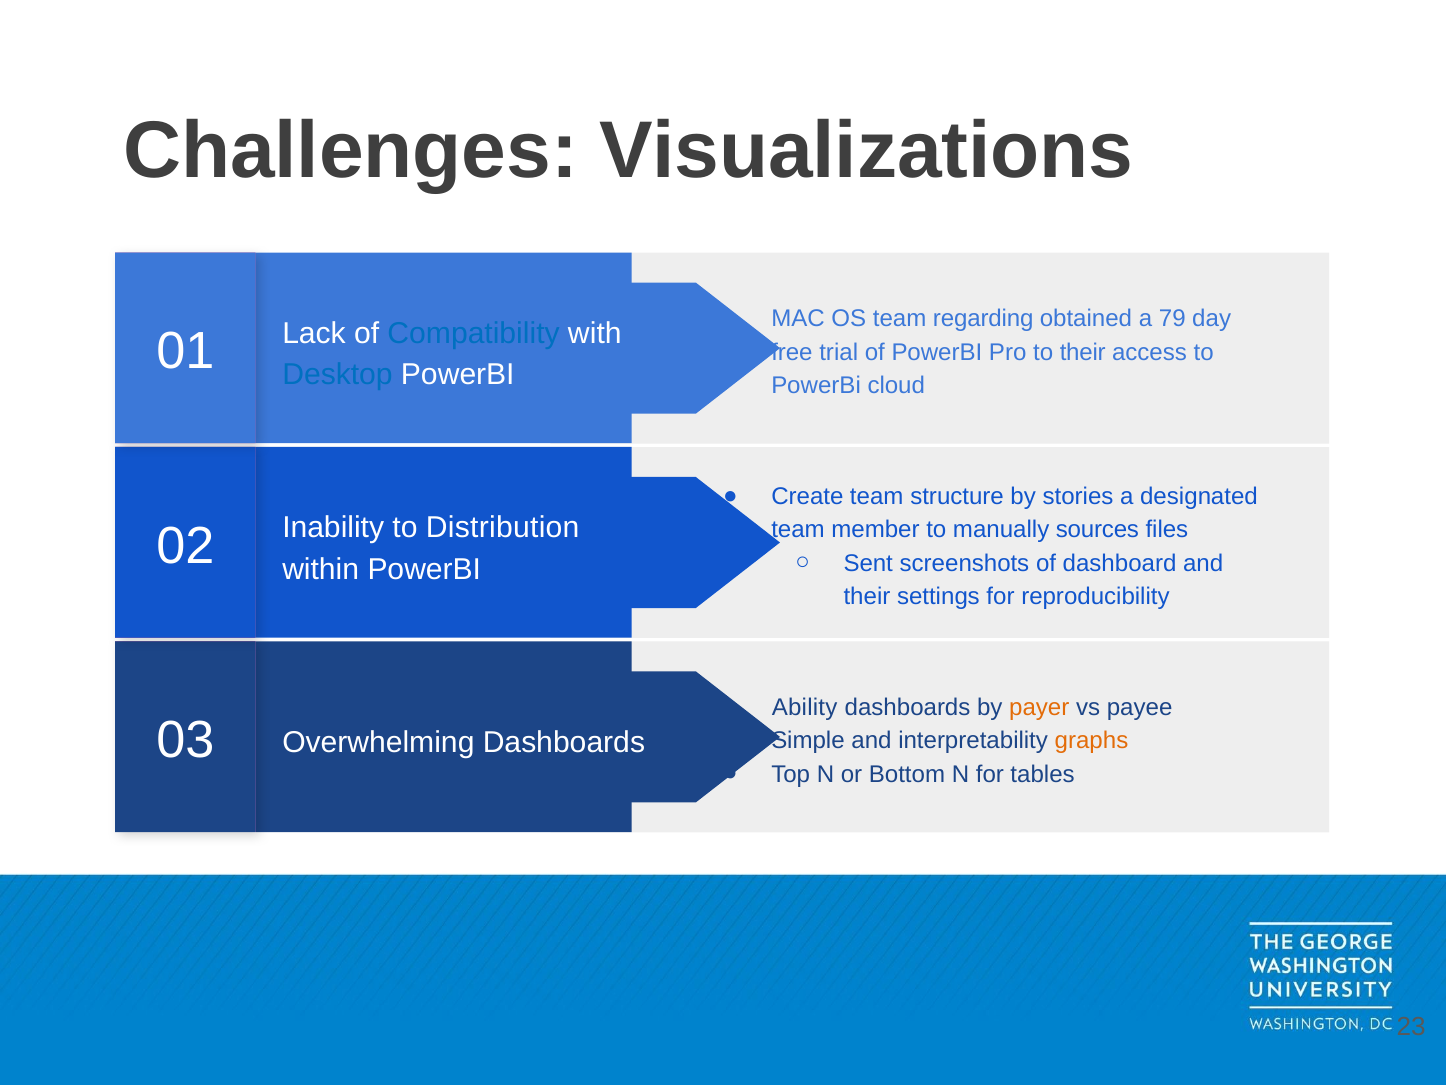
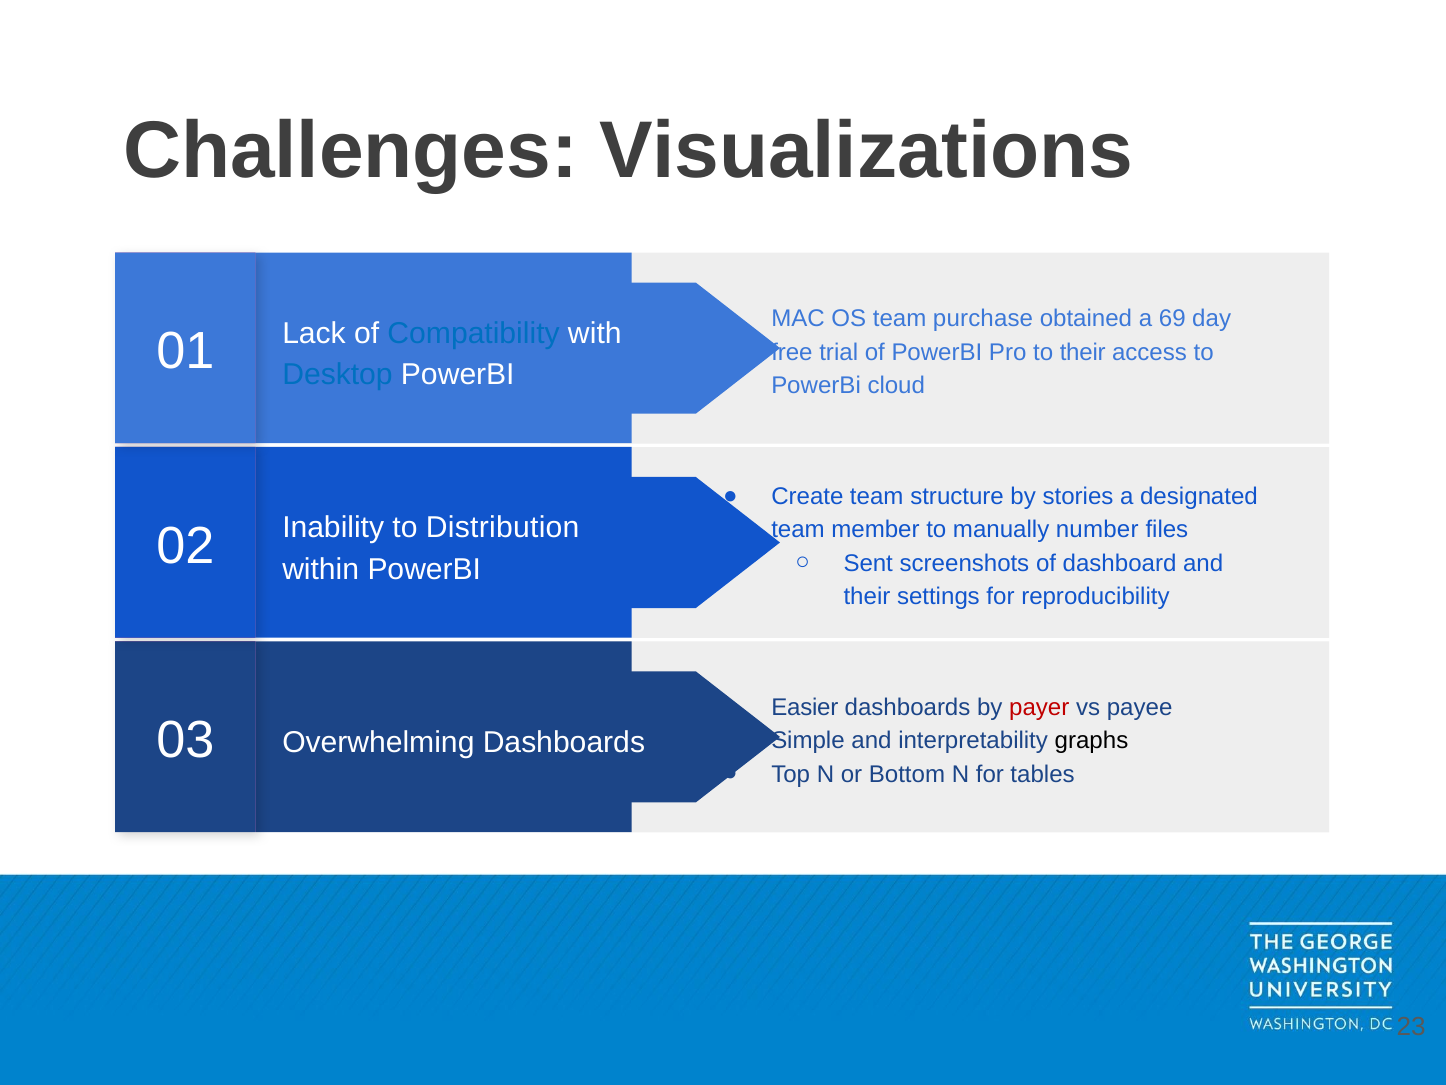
regarding: regarding -> purchase
79: 79 -> 69
sources: sources -> number
Ability: Ability -> Easier
payer colour: orange -> red
graphs colour: orange -> black
